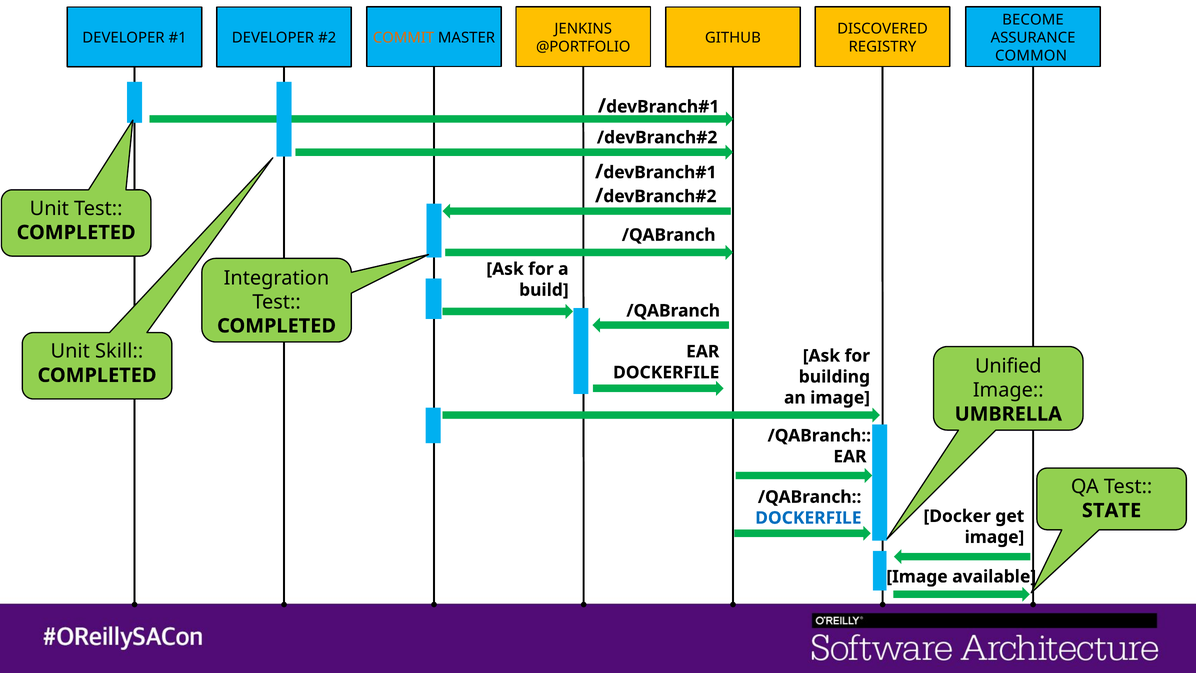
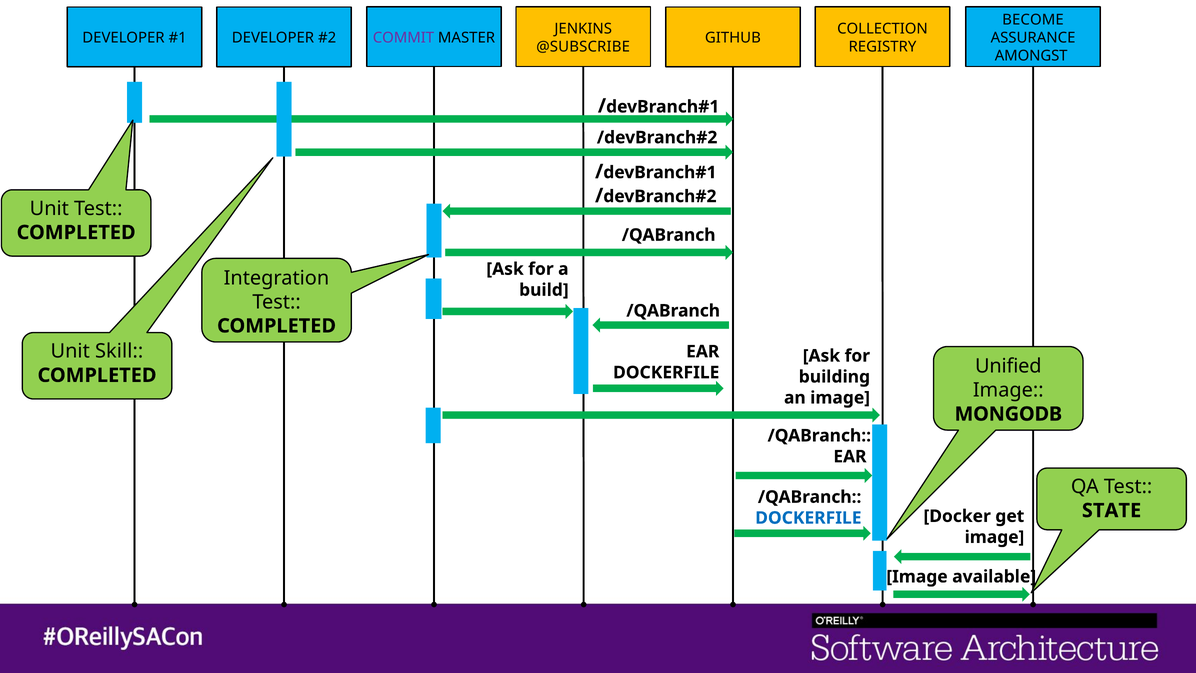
DISCOVERED: DISCOVERED -> COLLECTION
COMMIT colour: orange -> purple
@PORTFOLIO: @PORTFOLIO -> @SUBSCRIBE
COMMON: COMMON -> AMONGST
UMBRELLA: UMBRELLA -> MONGODB
